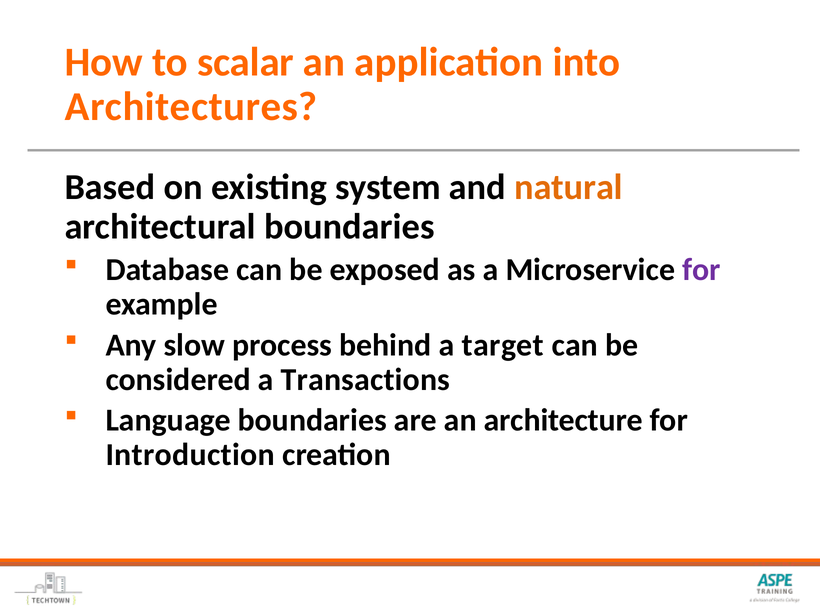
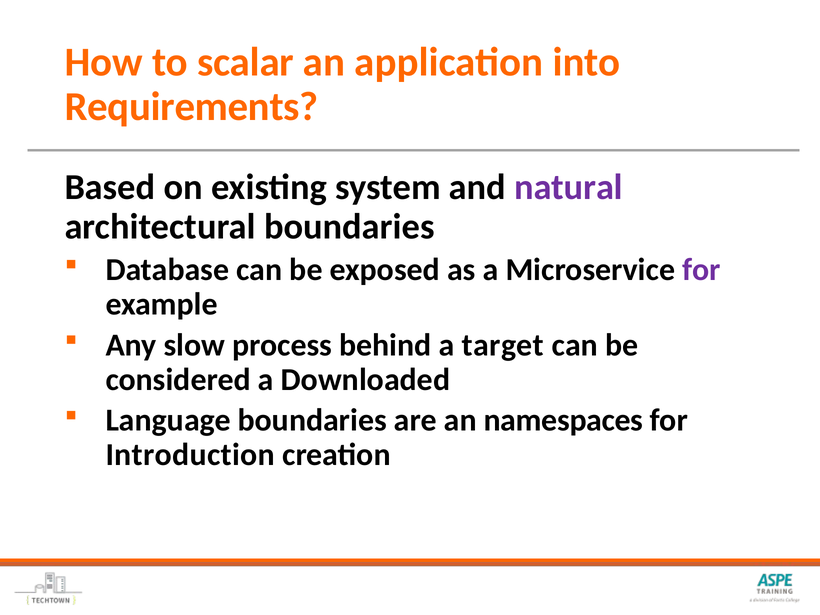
Architectures: Architectures -> Requirements
natural colour: orange -> purple
Transactions: Transactions -> Downloaded
architecture: architecture -> namespaces
